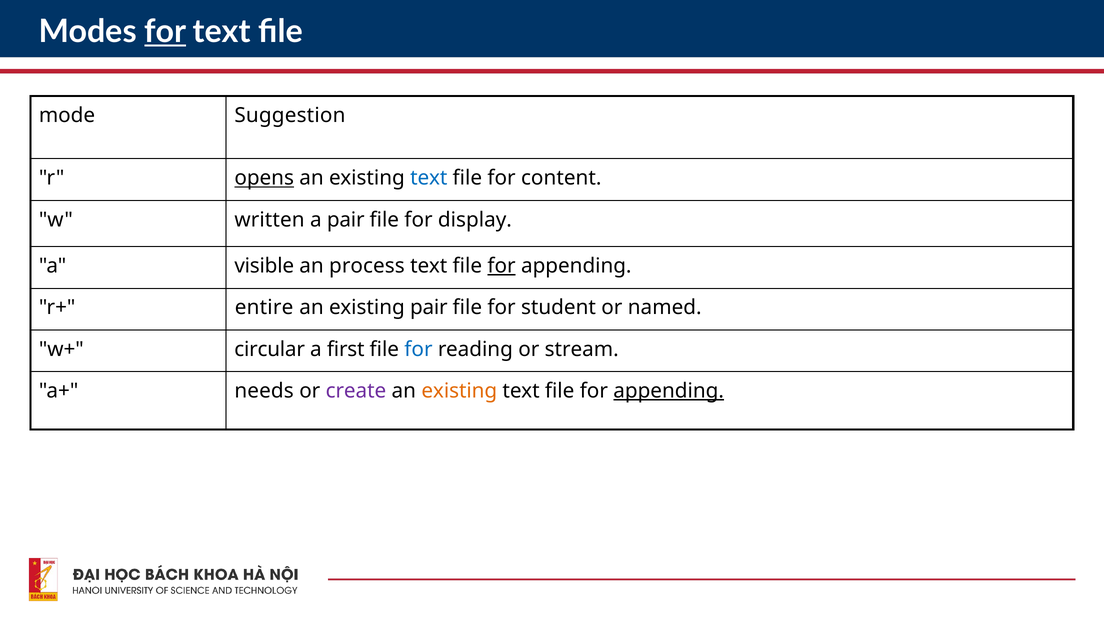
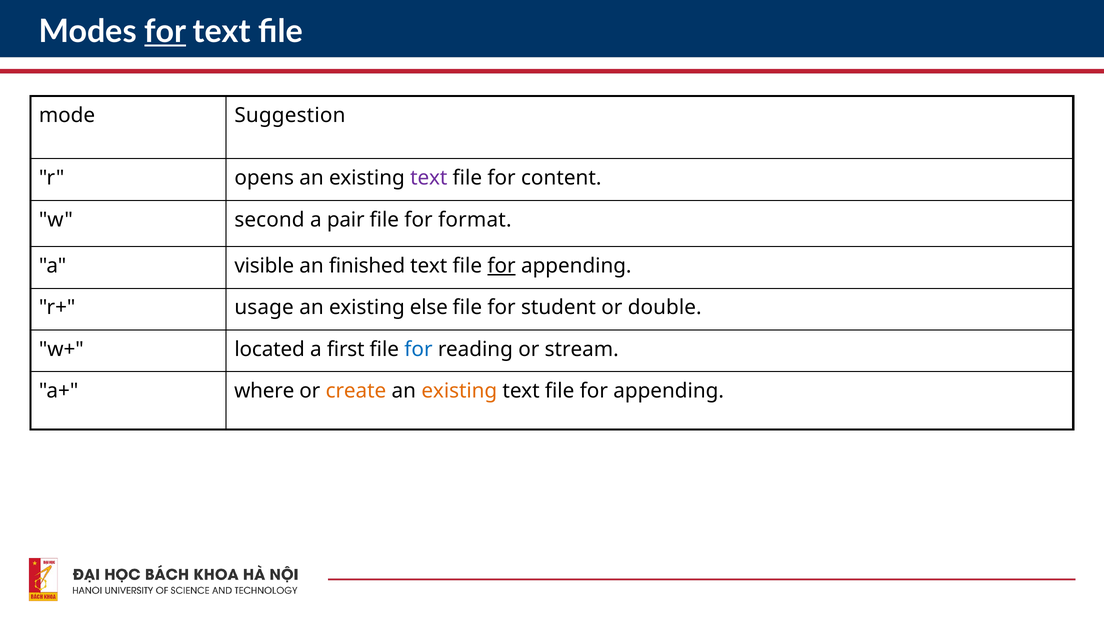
opens underline: present -> none
text at (429, 178) colour: blue -> purple
written: written -> second
display: display -> format
process: process -> finished
entire: entire -> usage
existing pair: pair -> else
named: named -> double
circular: circular -> located
needs: needs -> where
create colour: purple -> orange
appending at (669, 391) underline: present -> none
